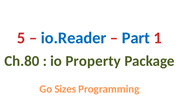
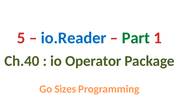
Part colour: blue -> green
Ch.80: Ch.80 -> Ch.40
Property: Property -> Operator
